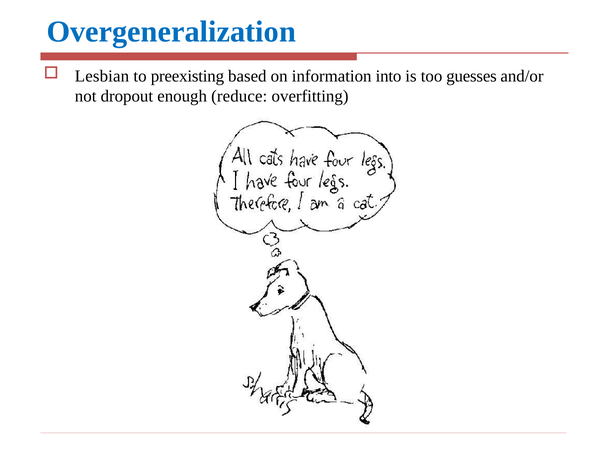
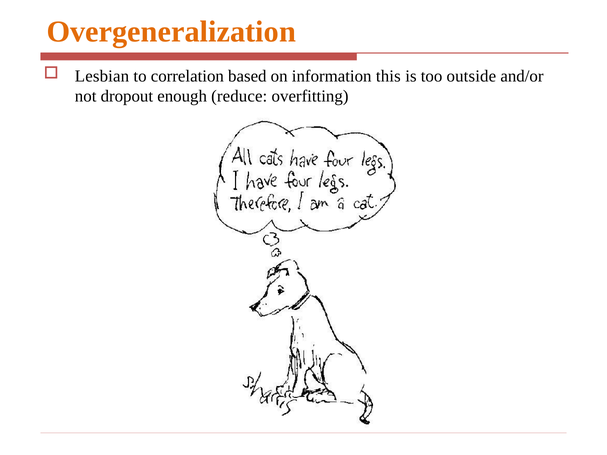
Overgeneralization colour: blue -> orange
preexisting: preexisting -> correlation
into: into -> this
guesses: guesses -> outside
